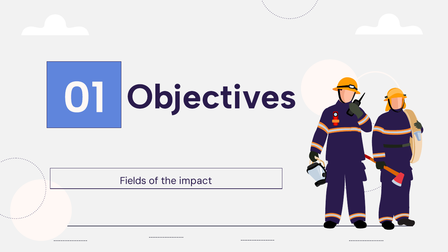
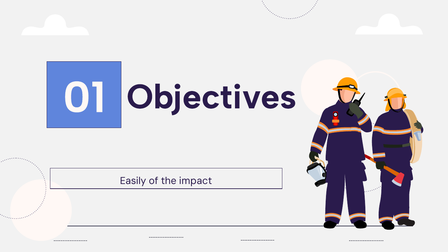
Fields: Fields -> Easily
